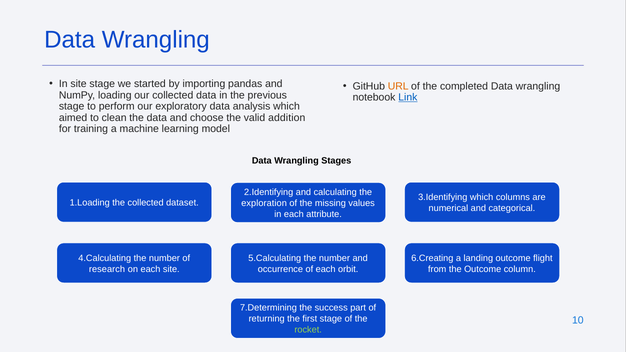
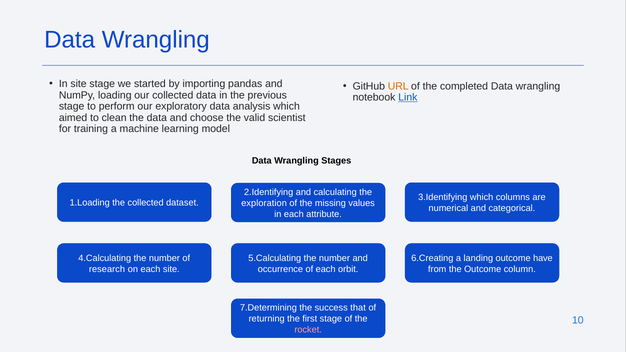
addition: addition -> scientist
flight: flight -> have
part: part -> that
rocket colour: light green -> pink
